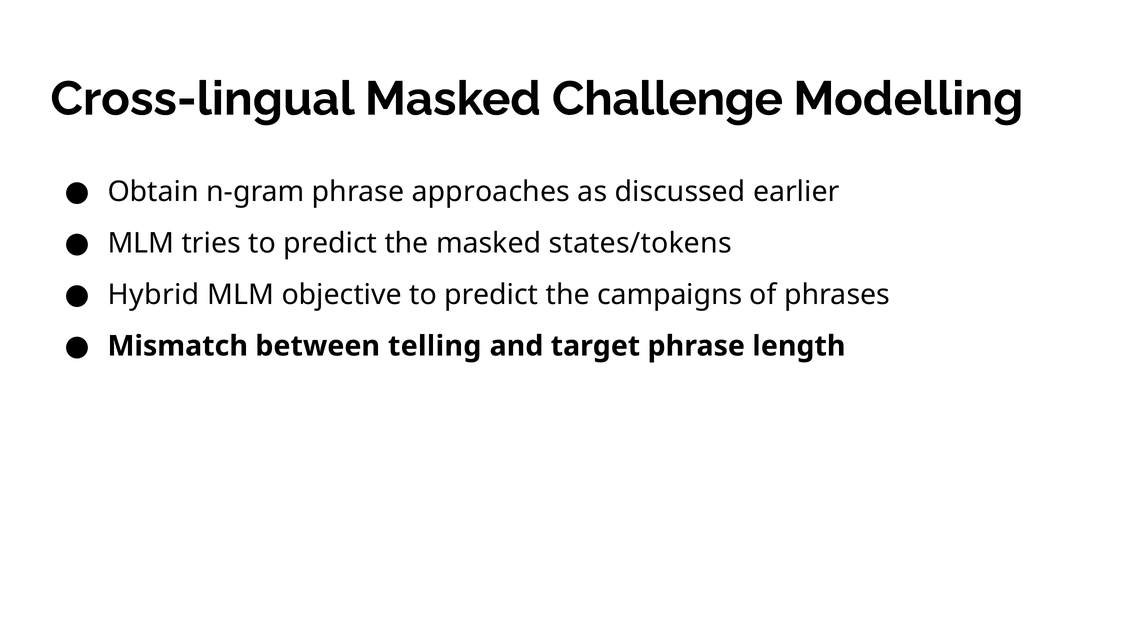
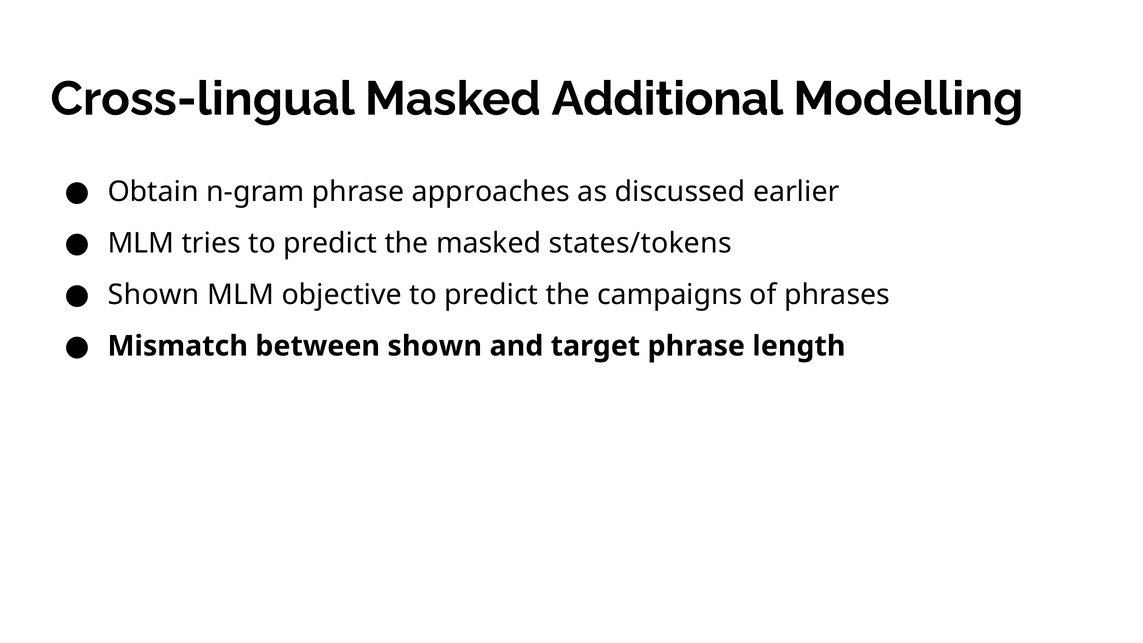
Challenge: Challenge -> Additional
Hybrid at (154, 295): Hybrid -> Shown
between telling: telling -> shown
